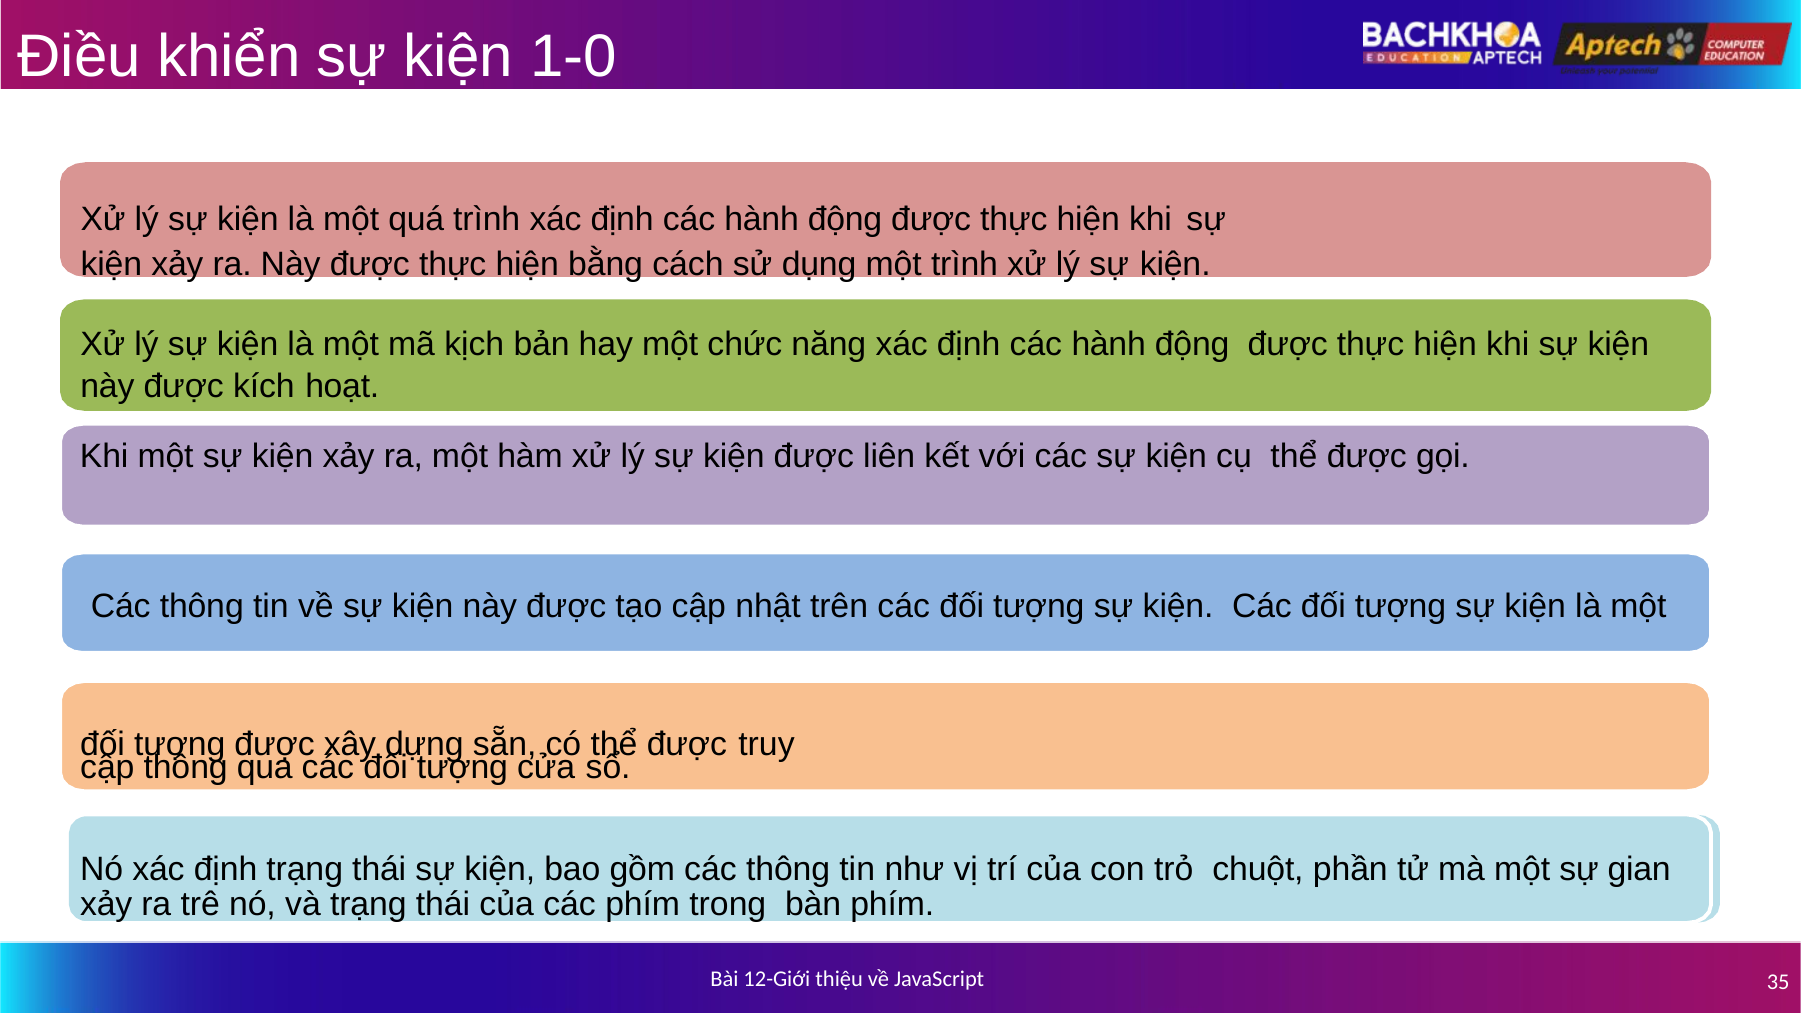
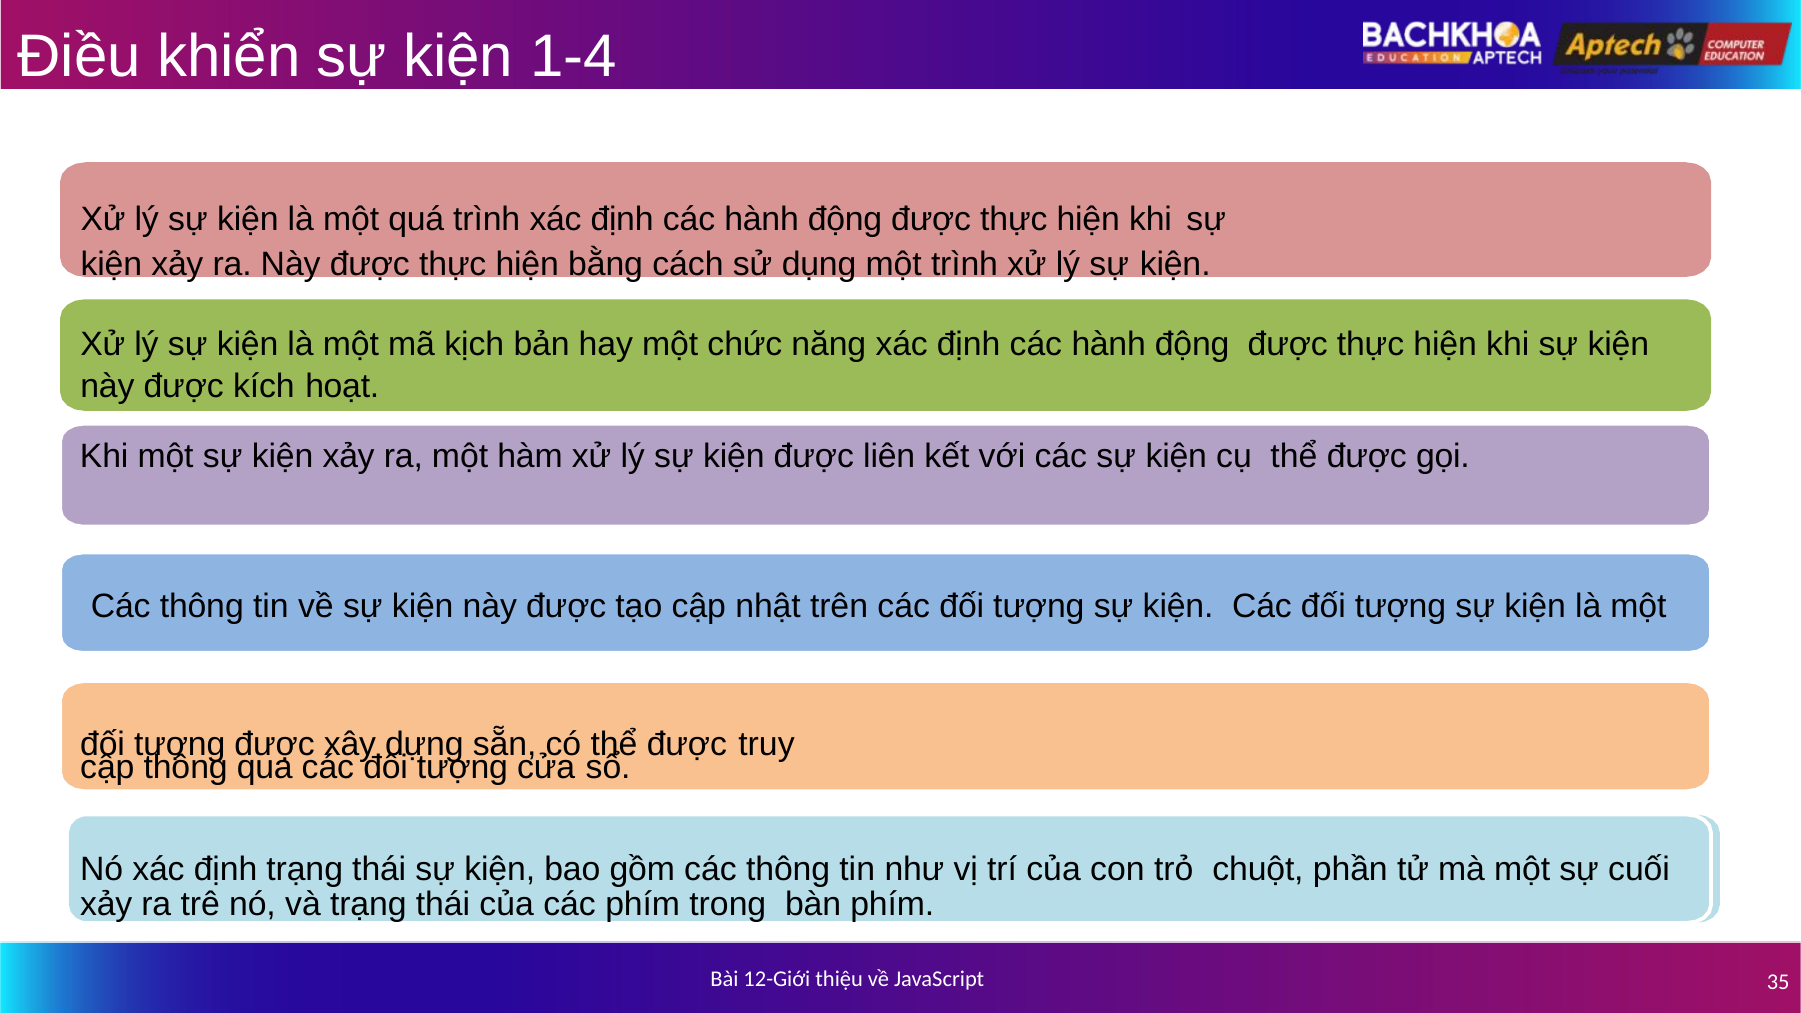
1-0: 1-0 -> 1-4
gian: gian -> cuối
